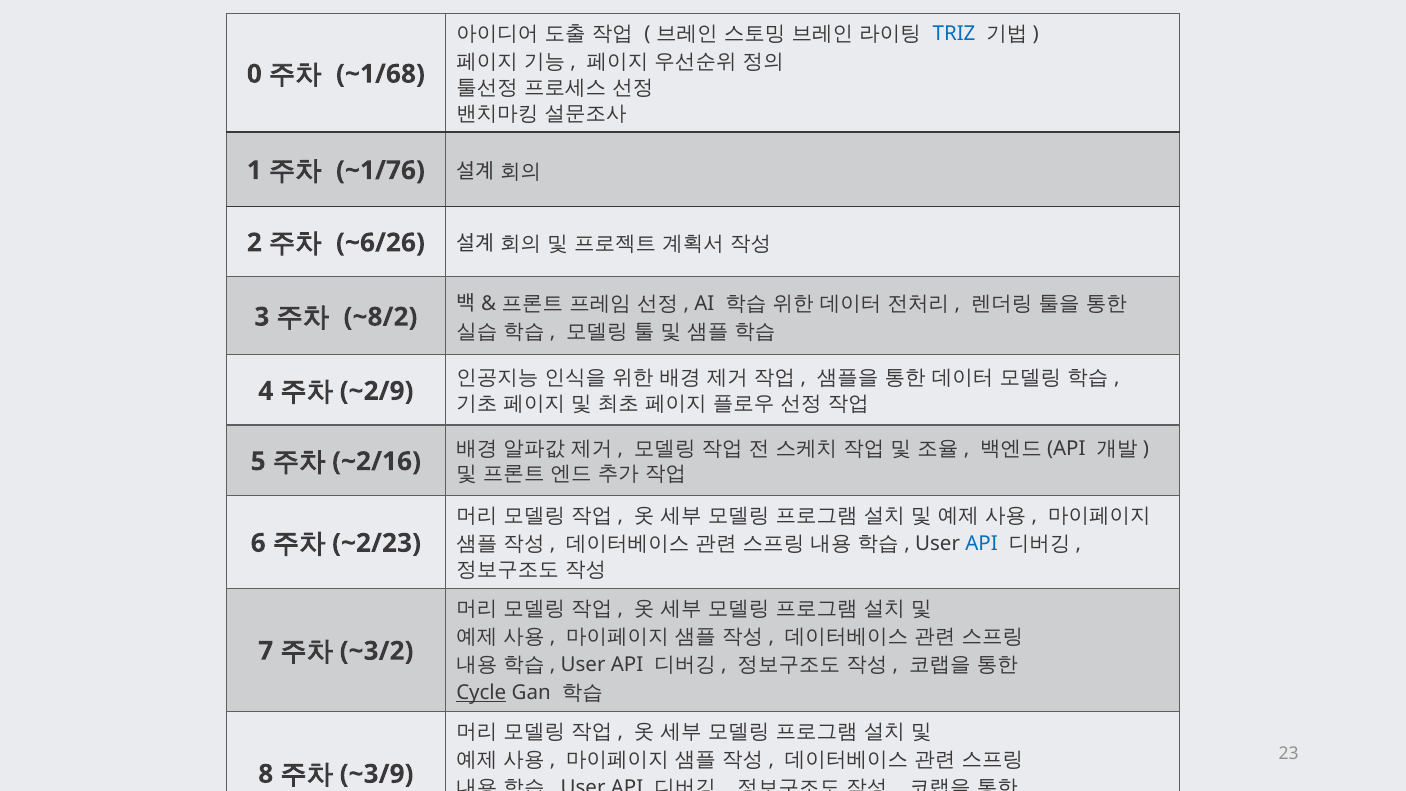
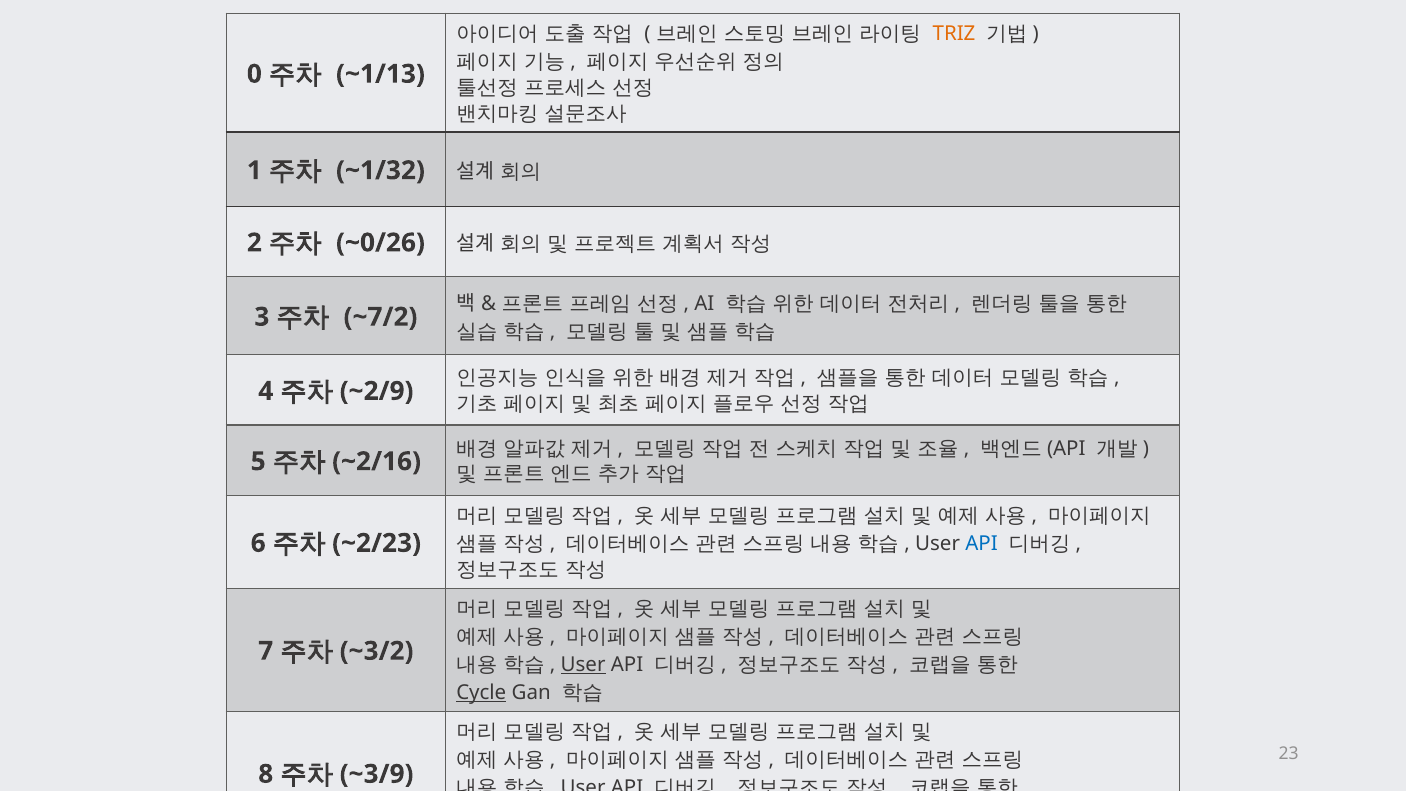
TRIZ colour: blue -> orange
~1/68: ~1/68 -> ~1/13
~1/76: ~1/76 -> ~1/32
~6/26: ~6/26 -> ~0/26
~8/2: ~8/2 -> ~7/2
User at (583, 665) underline: none -> present
